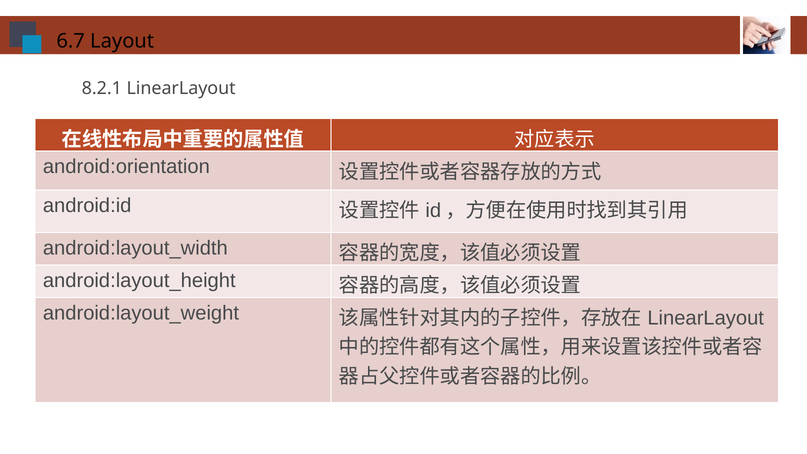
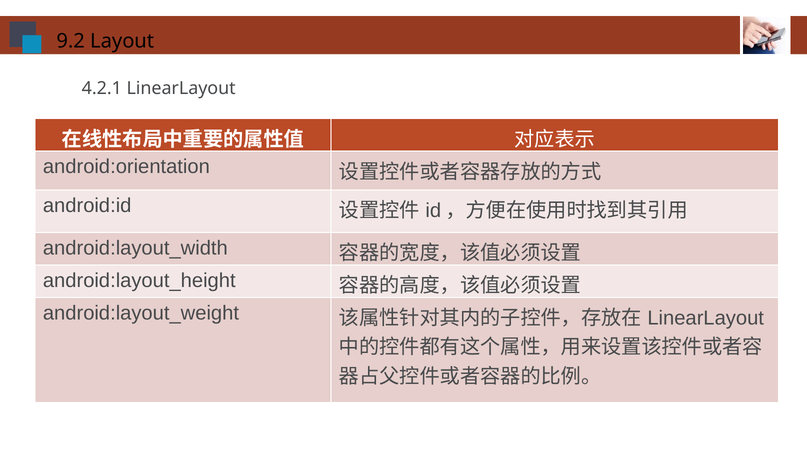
6.7: 6.7 -> 9.2
8.2.1: 8.2.1 -> 4.2.1
